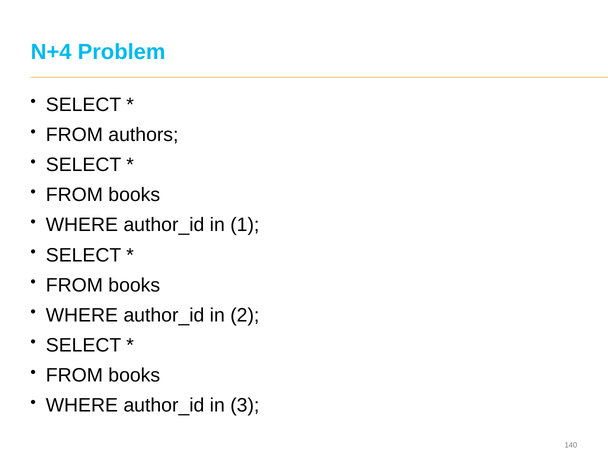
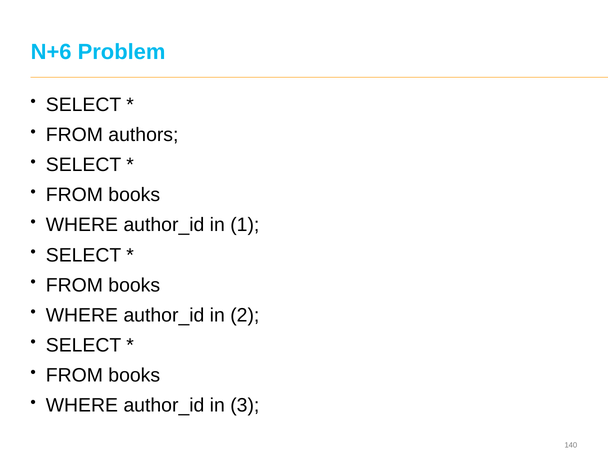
N+4: N+4 -> N+6
